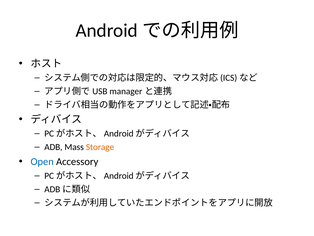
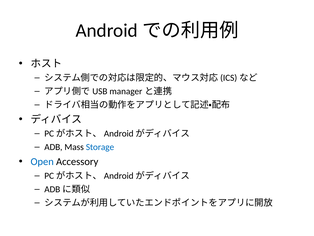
Storage colour: orange -> blue
